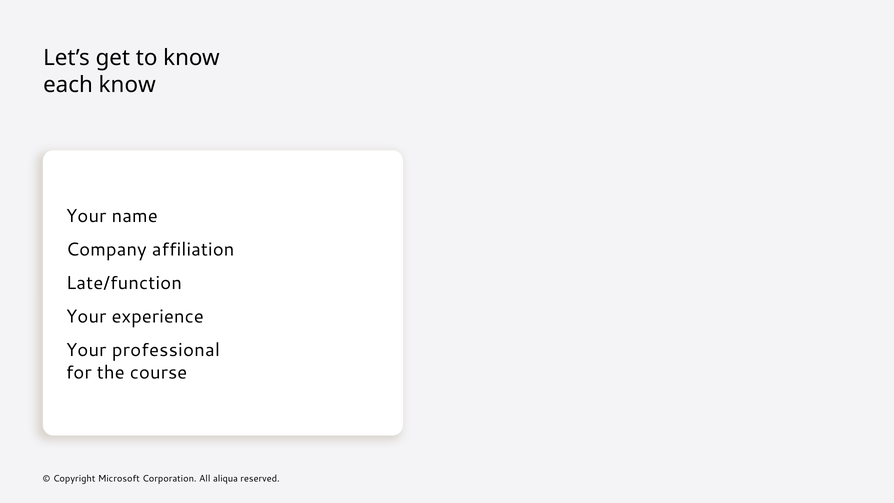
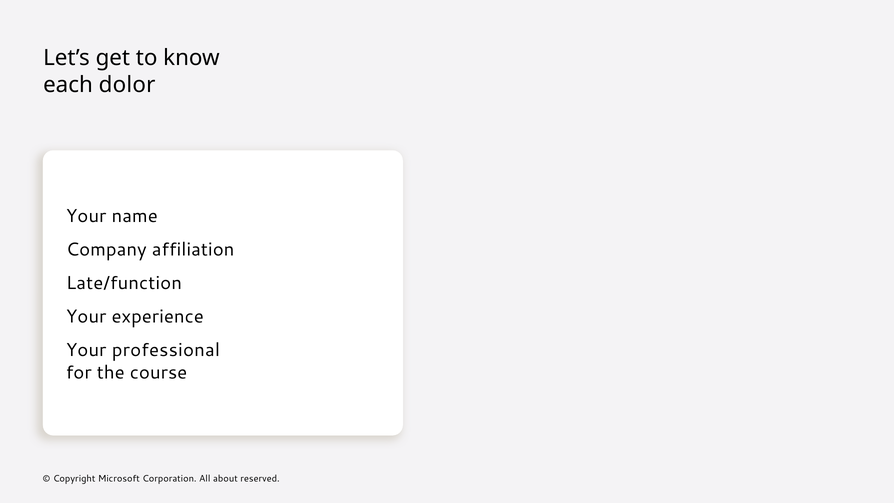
each know: know -> dolor
aliqua: aliqua -> about
